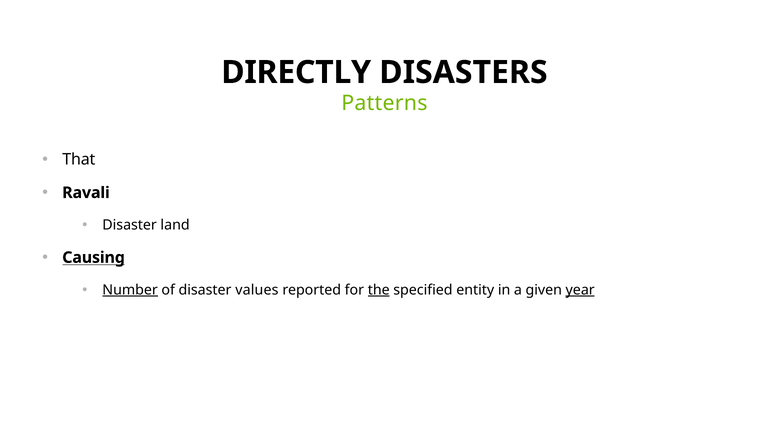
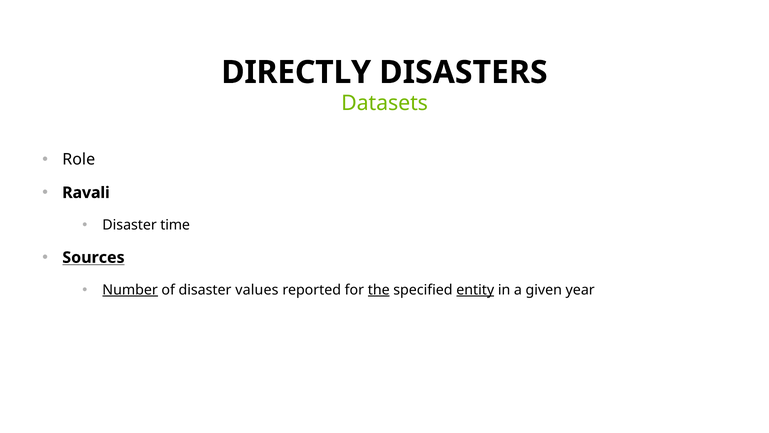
Patterns: Patterns -> Datasets
That: That -> Role
land: land -> time
Causing: Causing -> Sources
entity underline: none -> present
year underline: present -> none
